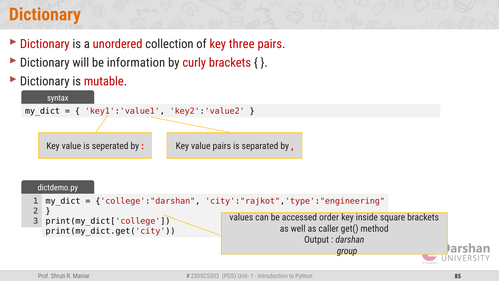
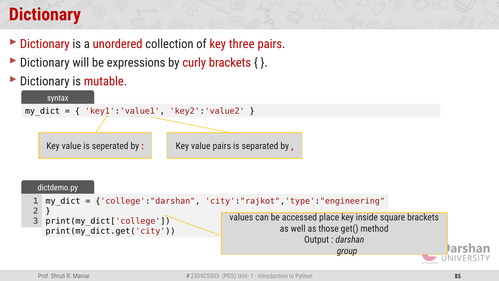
Dictionary at (45, 14) colour: orange -> red
information: information -> expressions
order: order -> place
caller: caller -> those
